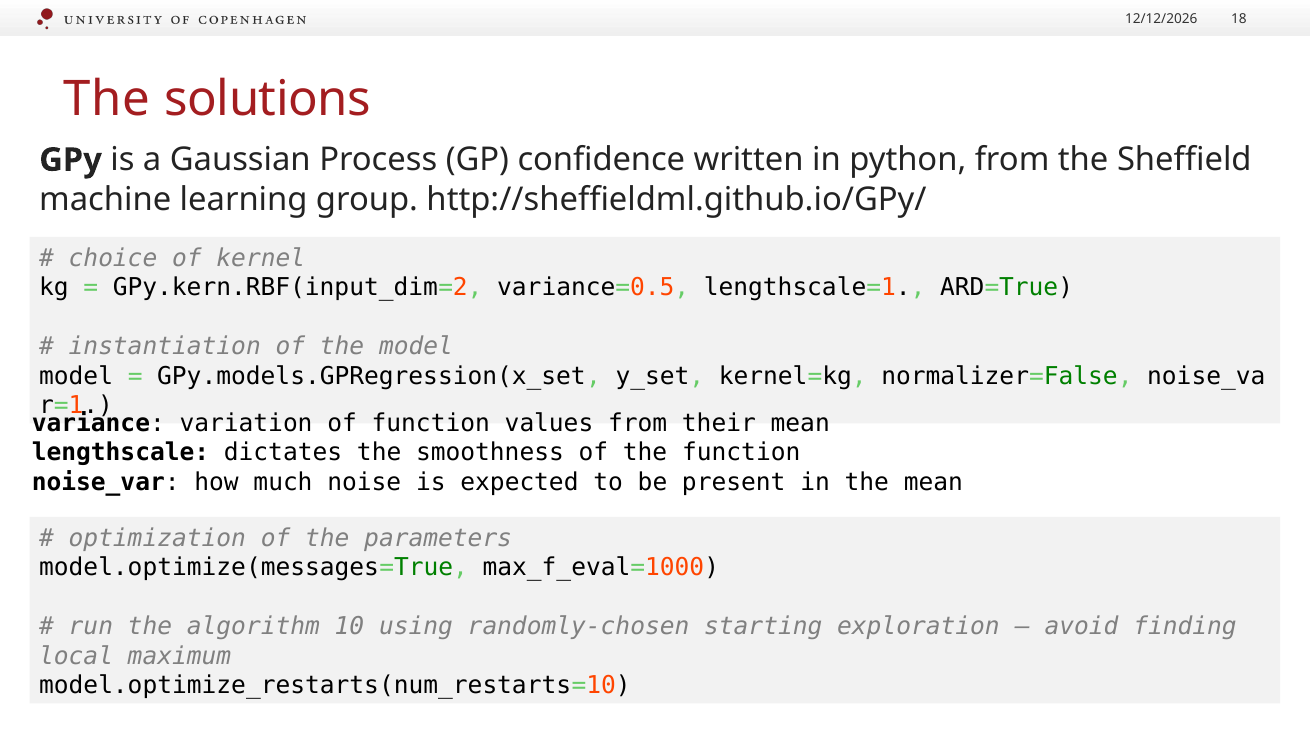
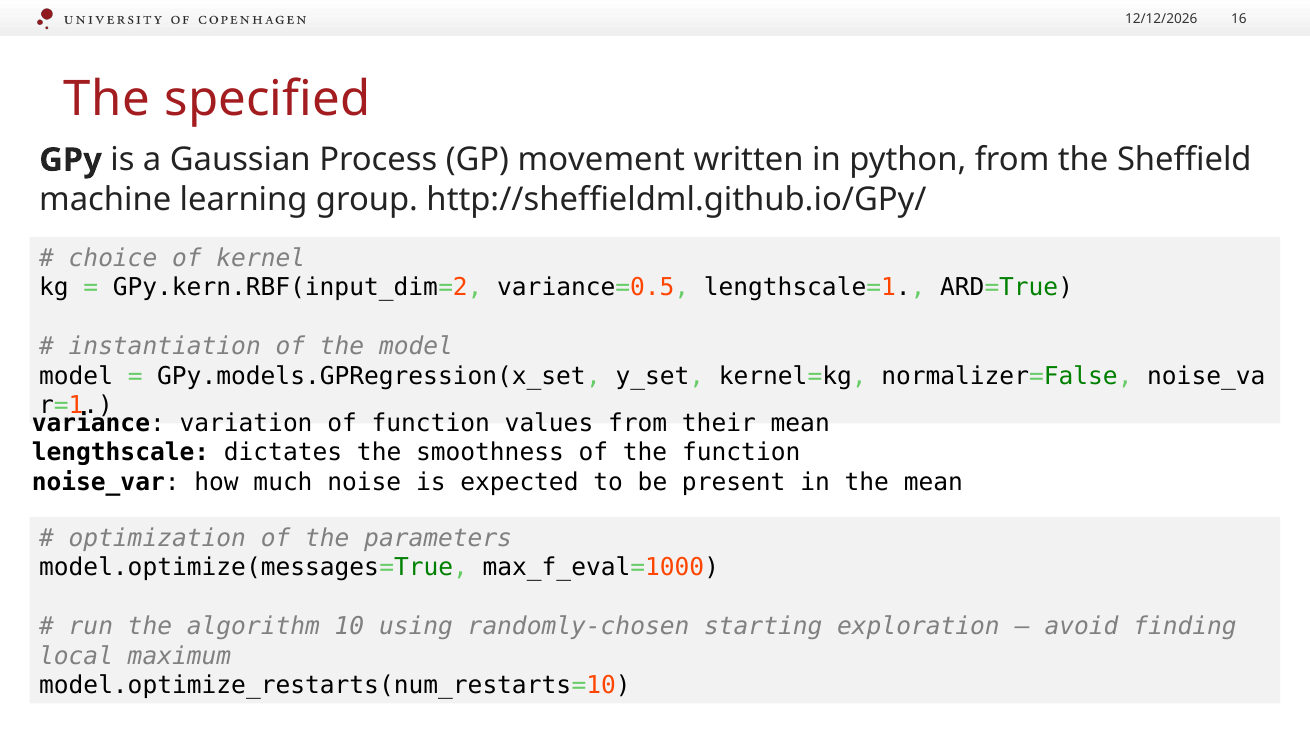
18: 18 -> 16
solutions: solutions -> specified
confidence: confidence -> movement
